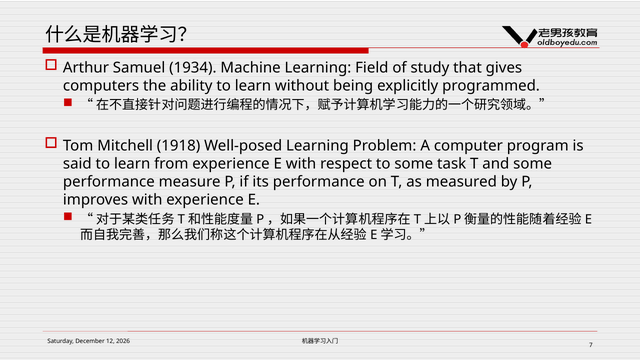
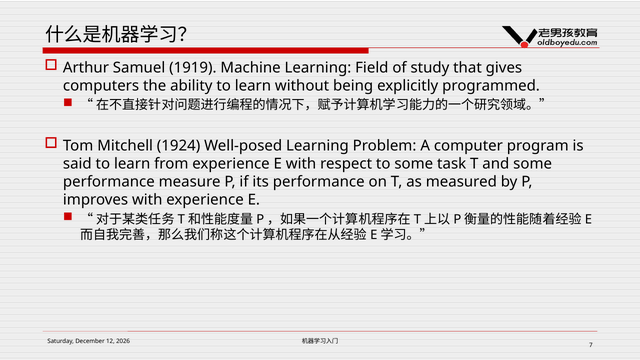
1934: 1934 -> 1919
1918: 1918 -> 1924
